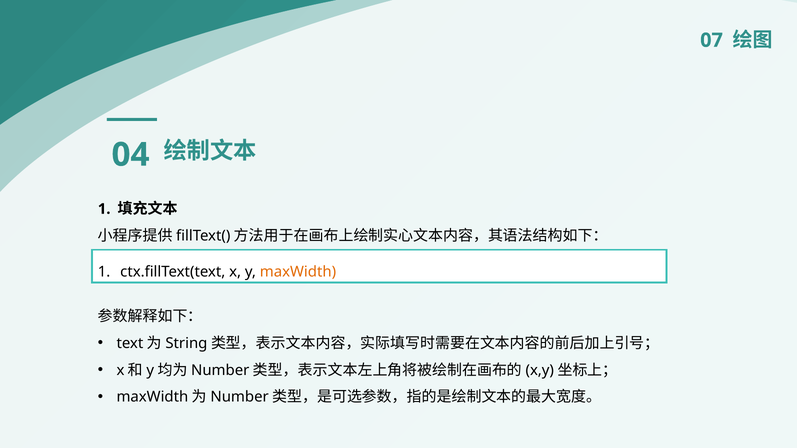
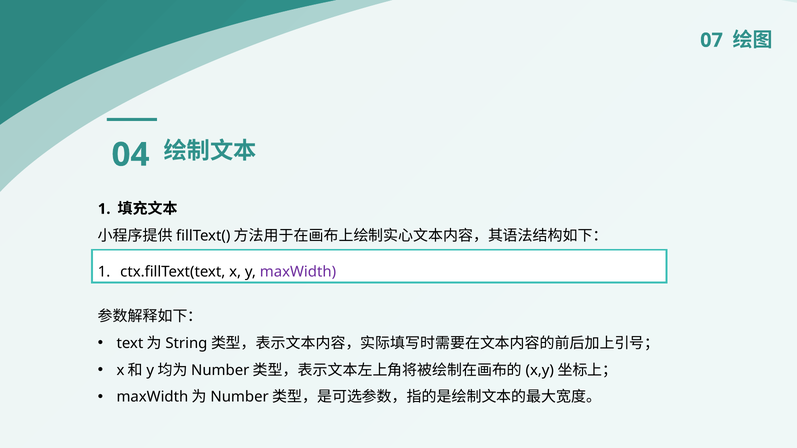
maxWidth colour: orange -> purple
